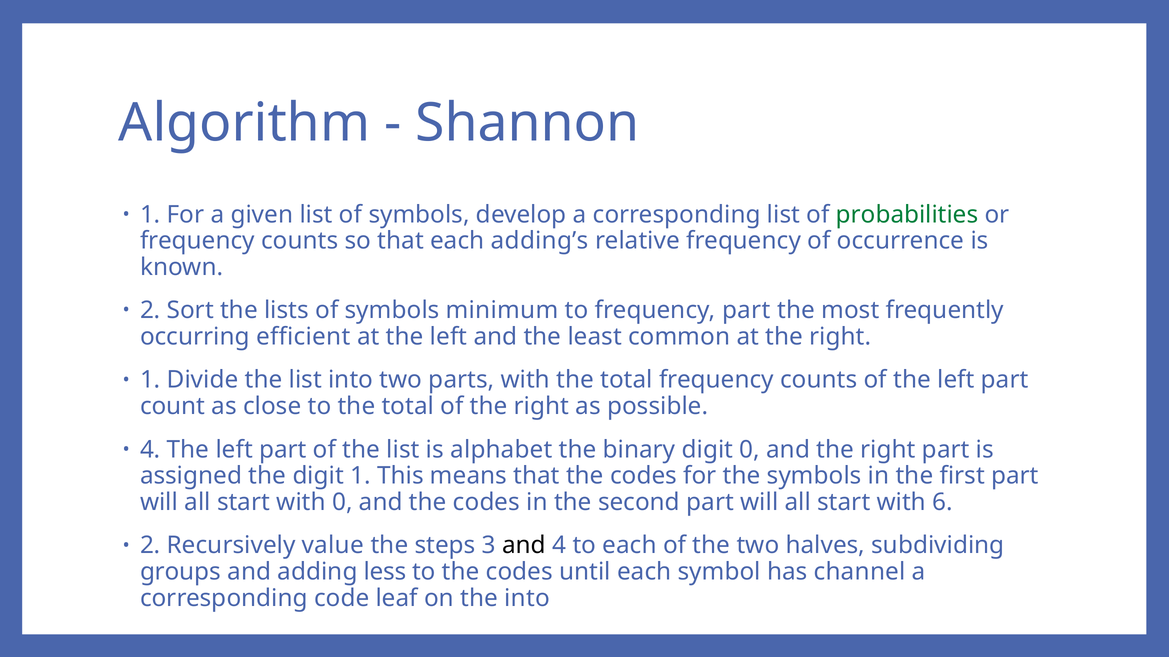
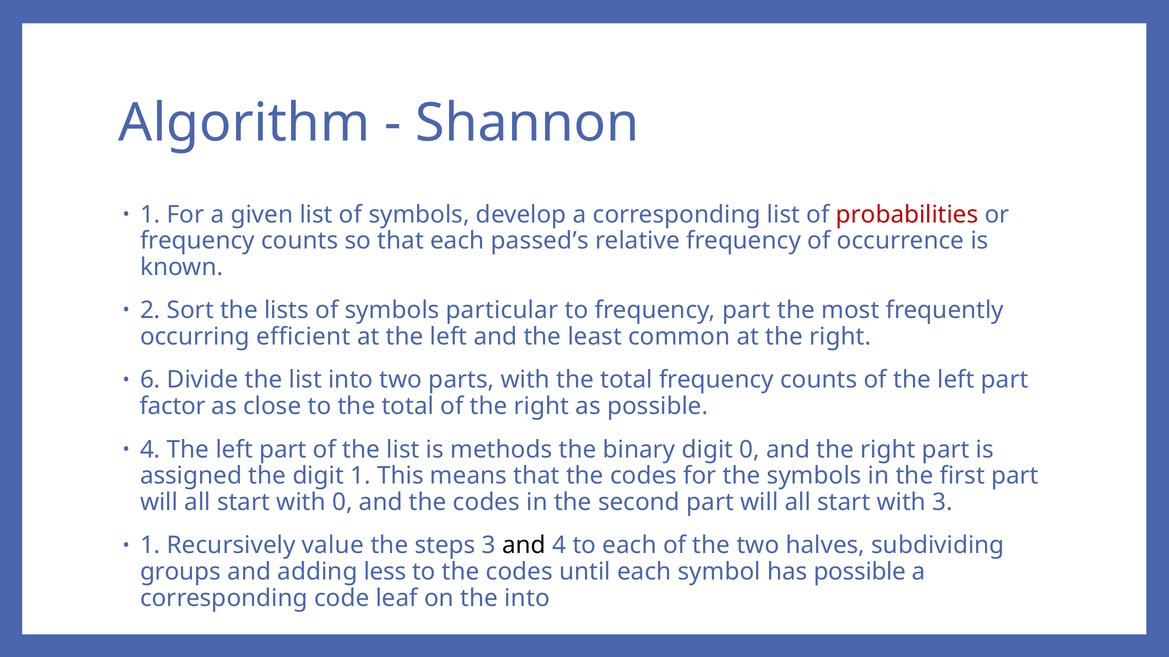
probabilities colour: green -> red
adding’s: adding’s -> passed’s
minimum: minimum -> particular
1 at (150, 380): 1 -> 6
count: count -> factor
alphabet: alphabet -> methods
with 6: 6 -> 3
2 at (150, 546): 2 -> 1
has channel: channel -> possible
